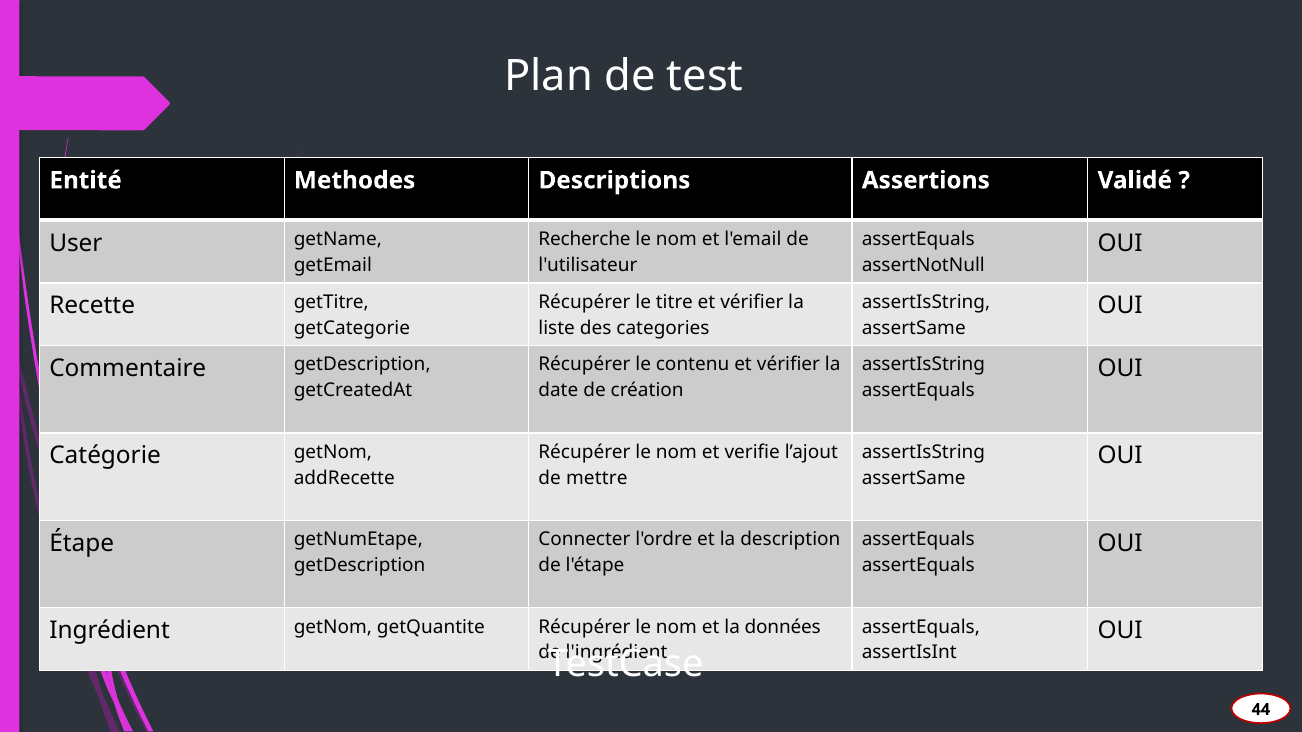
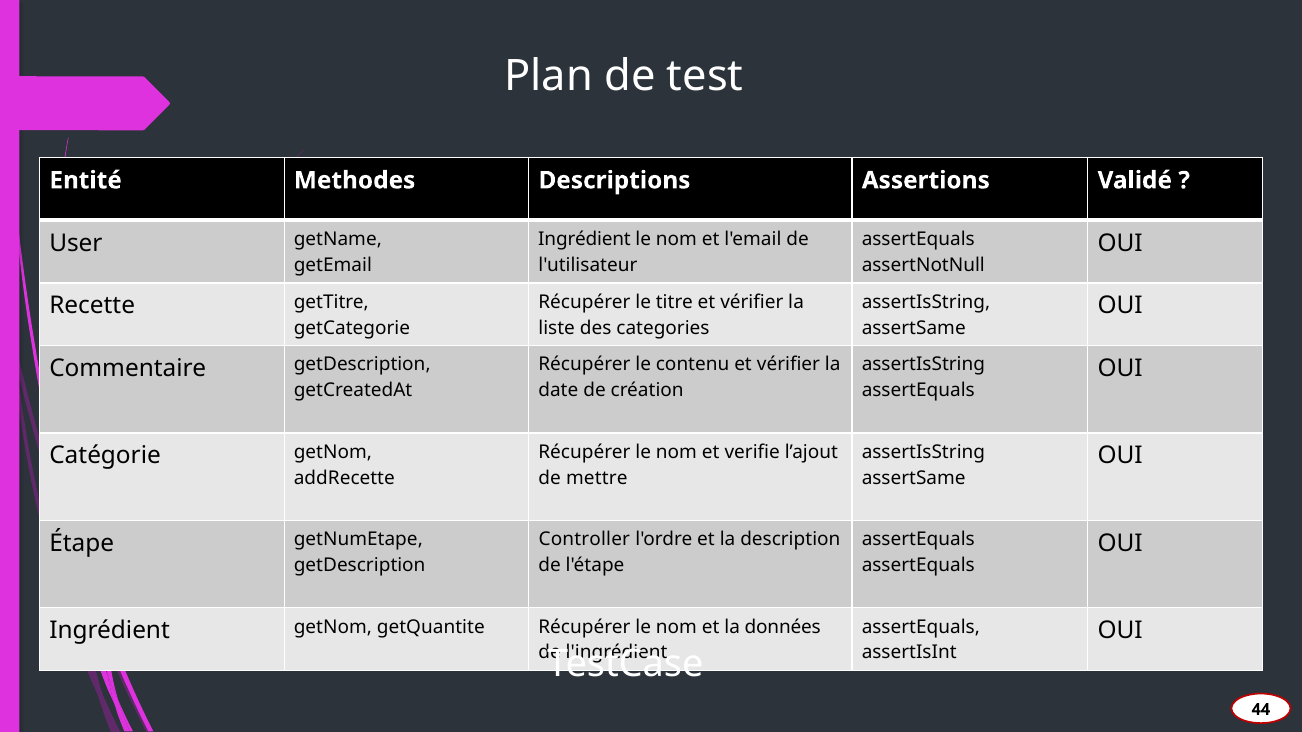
Recherche at (585, 239): Recherche -> Ingrédient
Connecter: Connecter -> Controller
